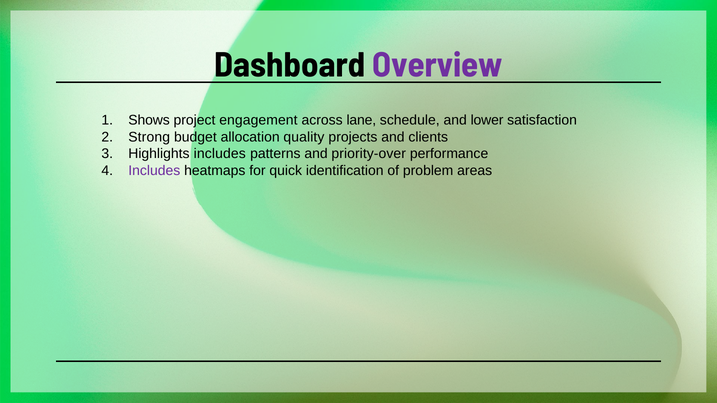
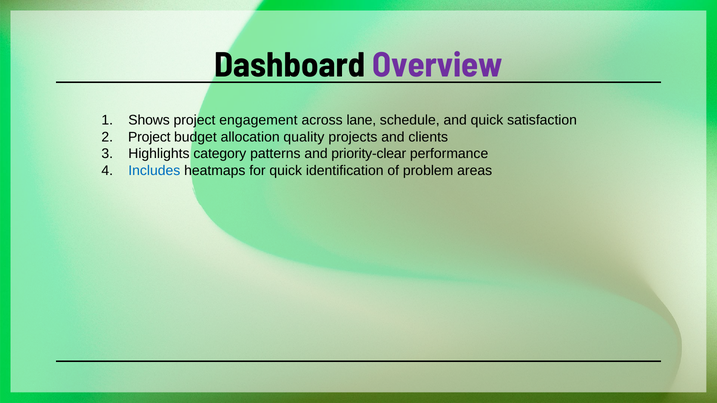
and lower: lower -> quick
Strong at (149, 137): Strong -> Project
Highlights includes: includes -> category
priority-over: priority-over -> priority-clear
Includes at (154, 171) colour: purple -> blue
